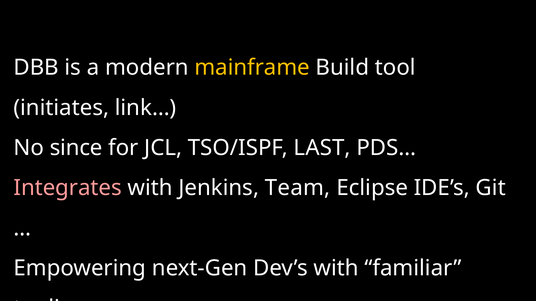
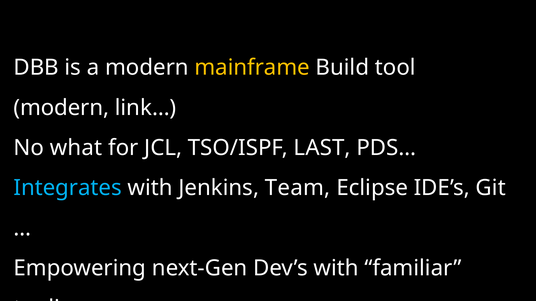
initiates at (61, 108): initiates -> modern
since: since -> what
Integrates colour: pink -> light blue
